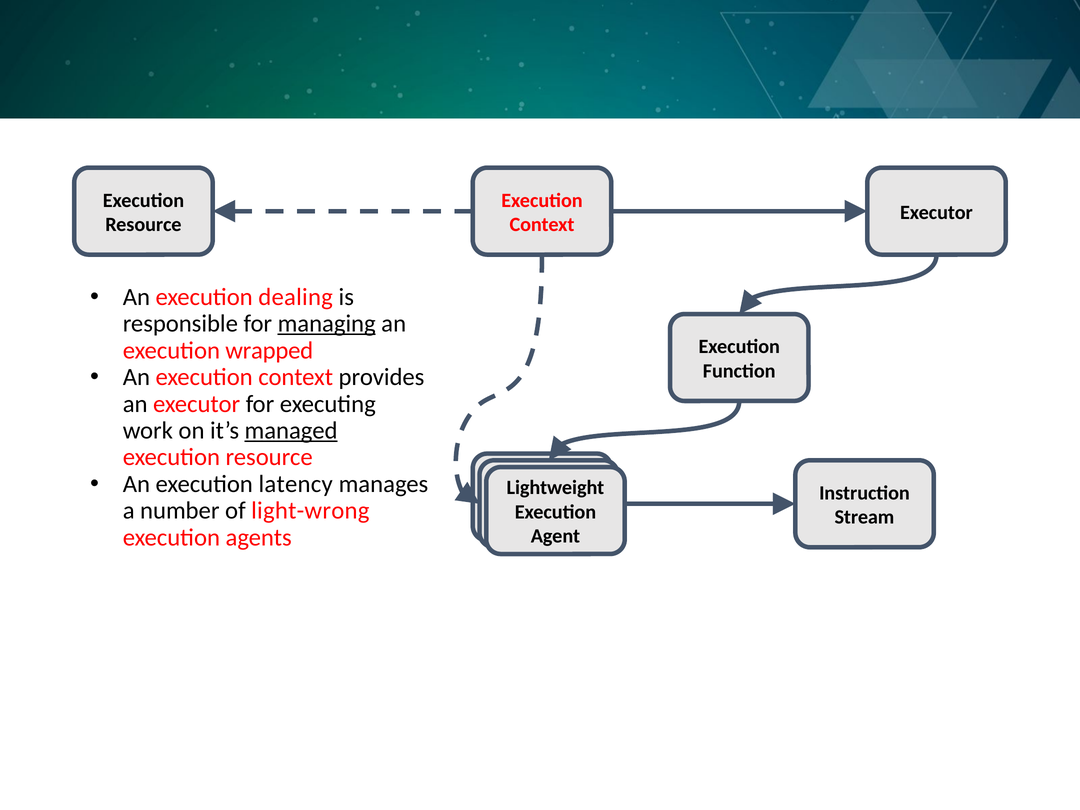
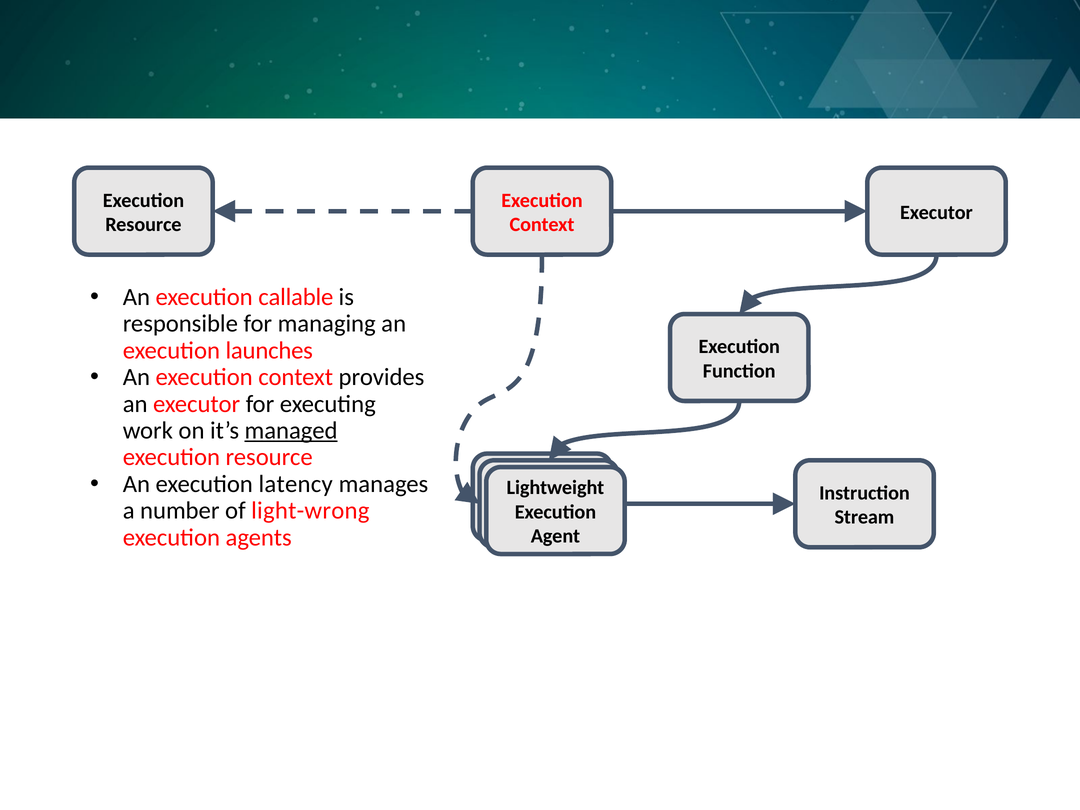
dealing: dealing -> callable
managing underline: present -> none
wrapped: wrapped -> launches
